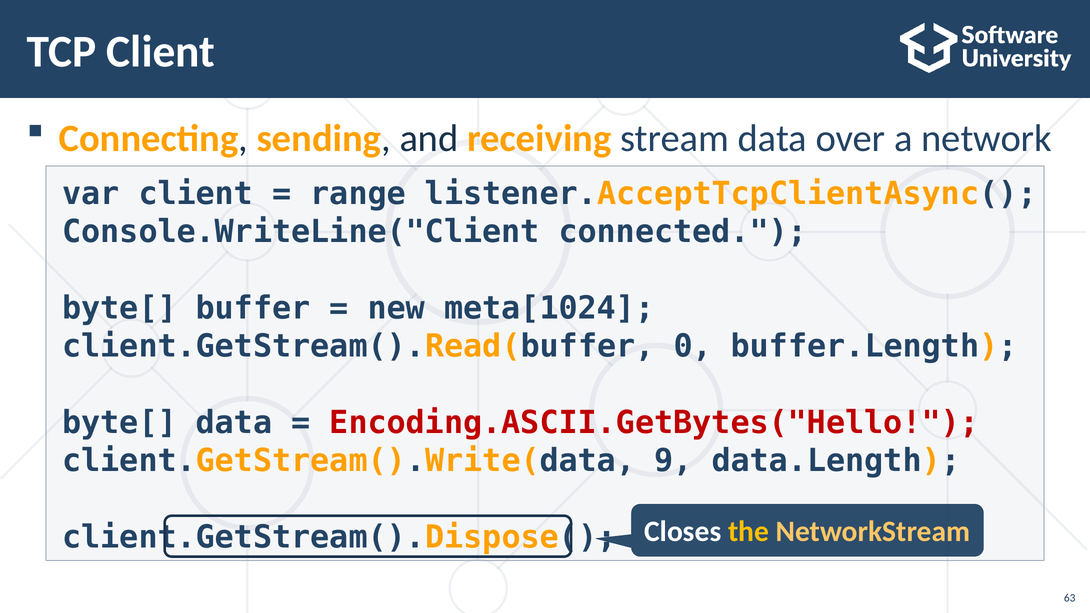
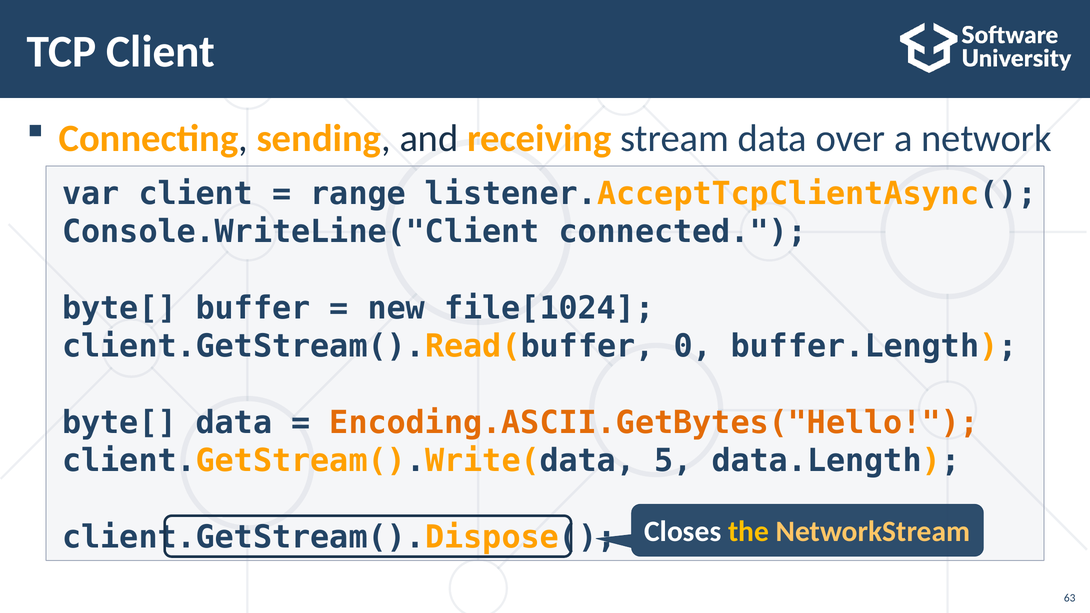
meta[1024: meta[1024 -> file[1024
Encoding.ASCII.GetBytes("Hello colour: red -> orange
9: 9 -> 5
